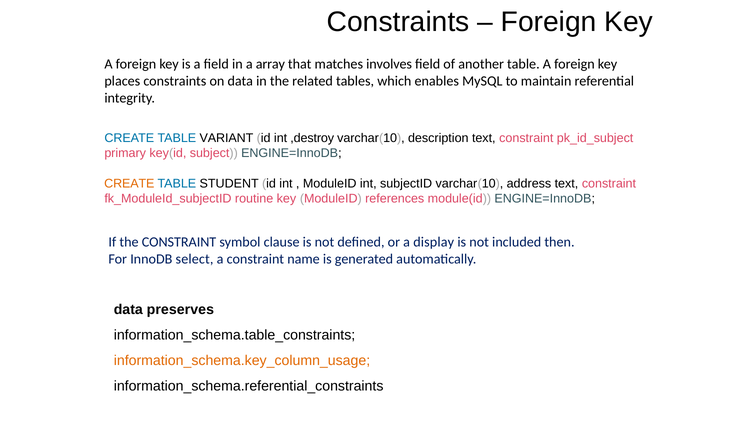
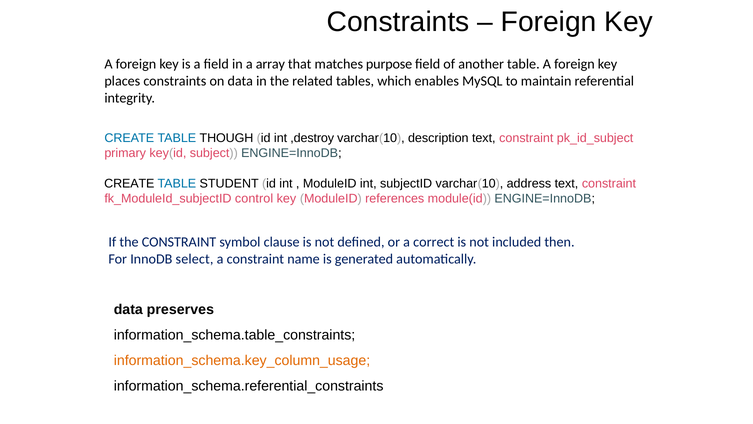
involves: involves -> purpose
VARIANT: VARIANT -> THOUGH
CREATE at (129, 183) colour: orange -> black
routine: routine -> control
display: display -> correct
